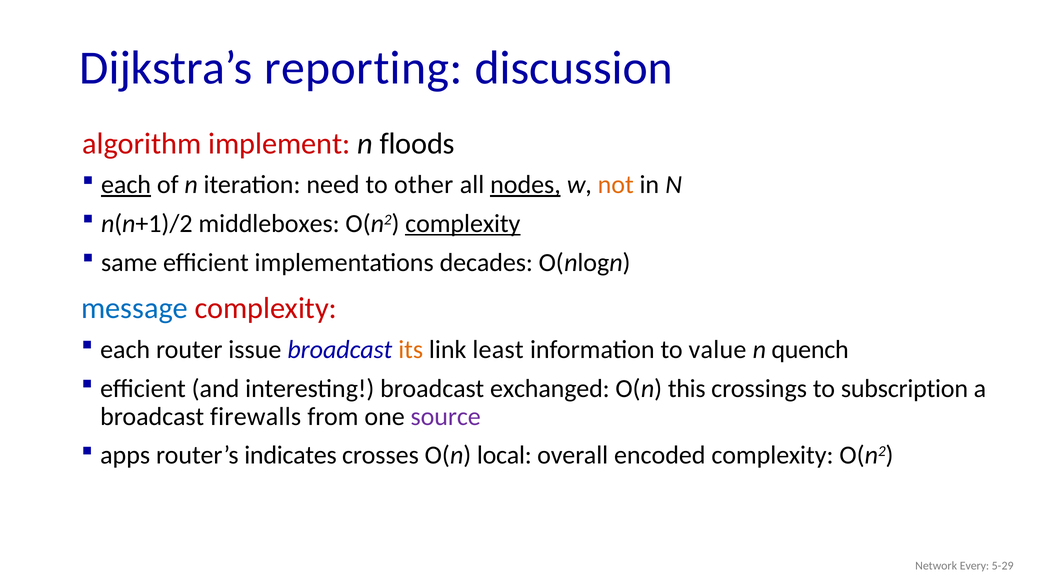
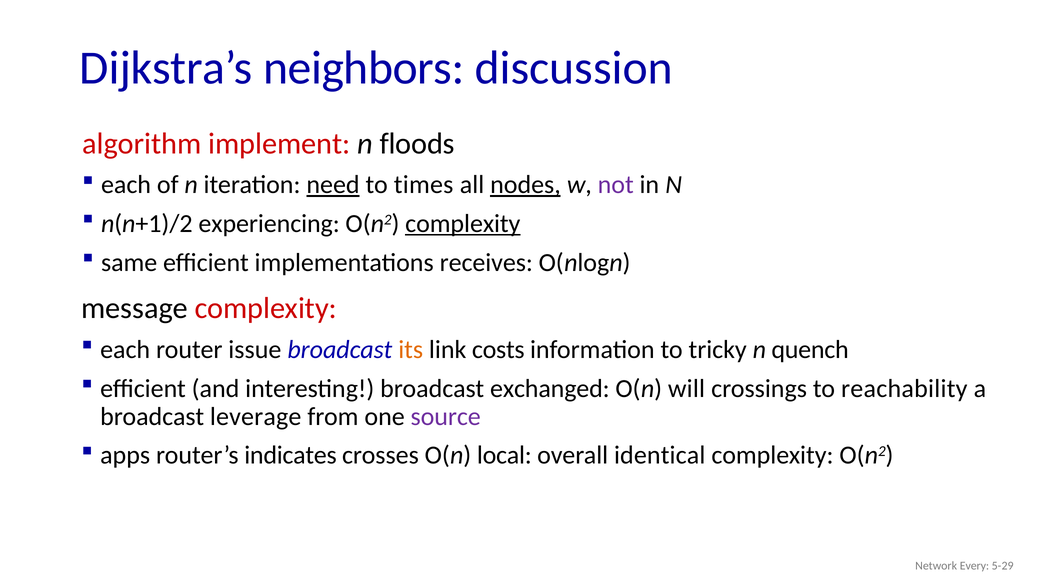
reporting: reporting -> neighbors
each at (126, 185) underline: present -> none
need underline: none -> present
other: other -> times
not colour: orange -> purple
middleboxes: middleboxes -> experiencing
decades: decades -> receives
message colour: blue -> black
least: least -> costs
value: value -> tricky
this: this -> will
subscription: subscription -> reachability
firewalls: firewalls -> leverage
encoded: encoded -> identical
